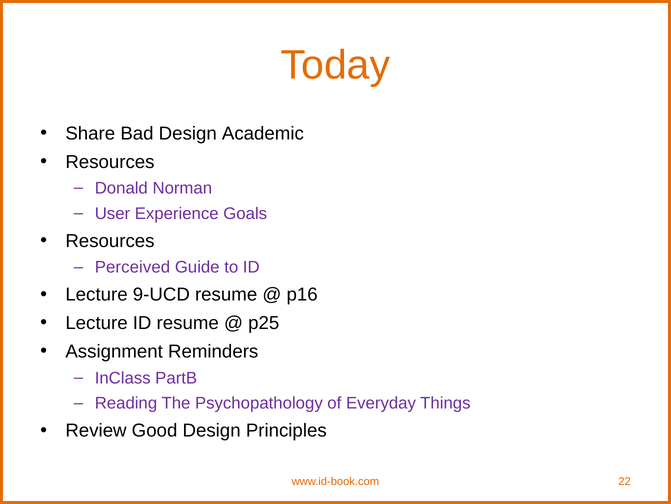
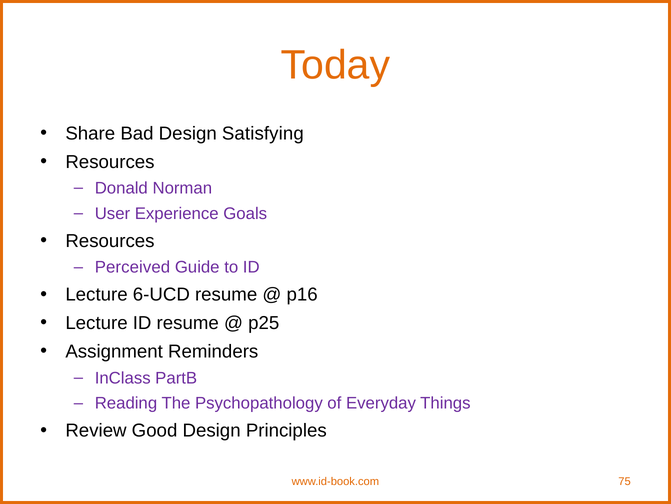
Academic: Academic -> Satisfying
9-UCD: 9-UCD -> 6-UCD
22: 22 -> 75
